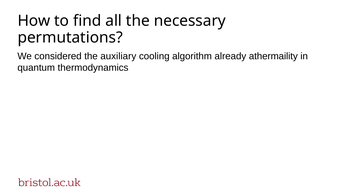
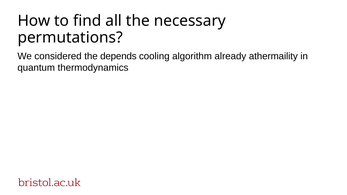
auxiliary: auxiliary -> depends
